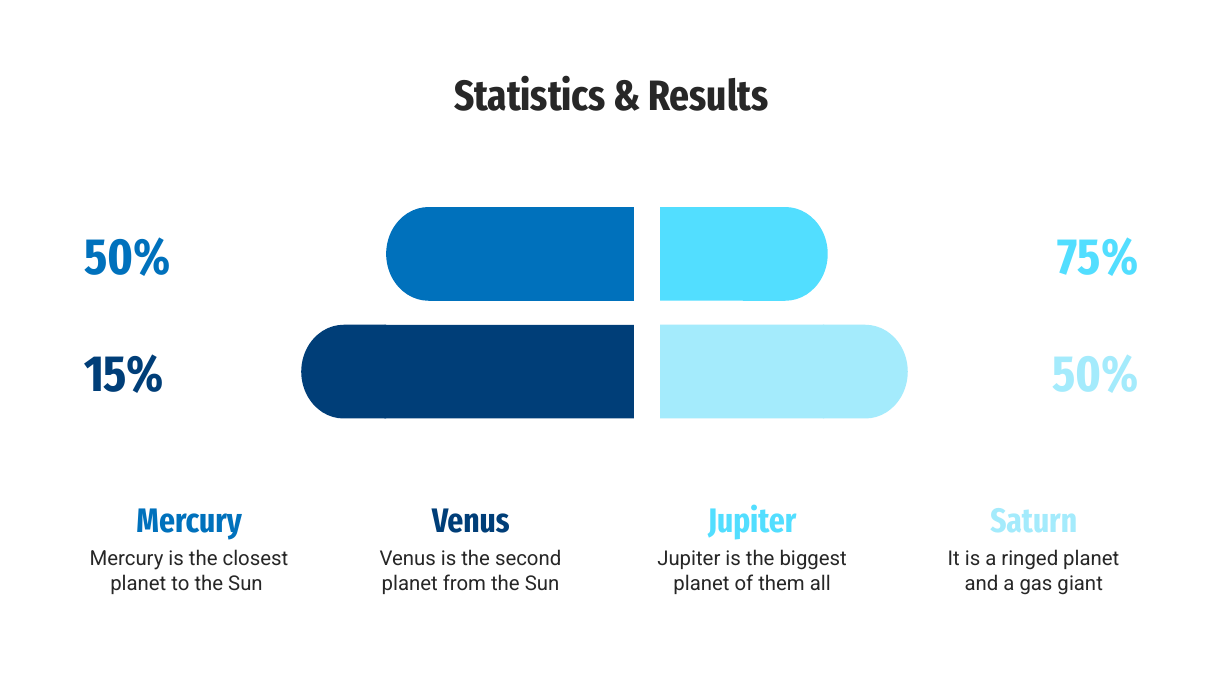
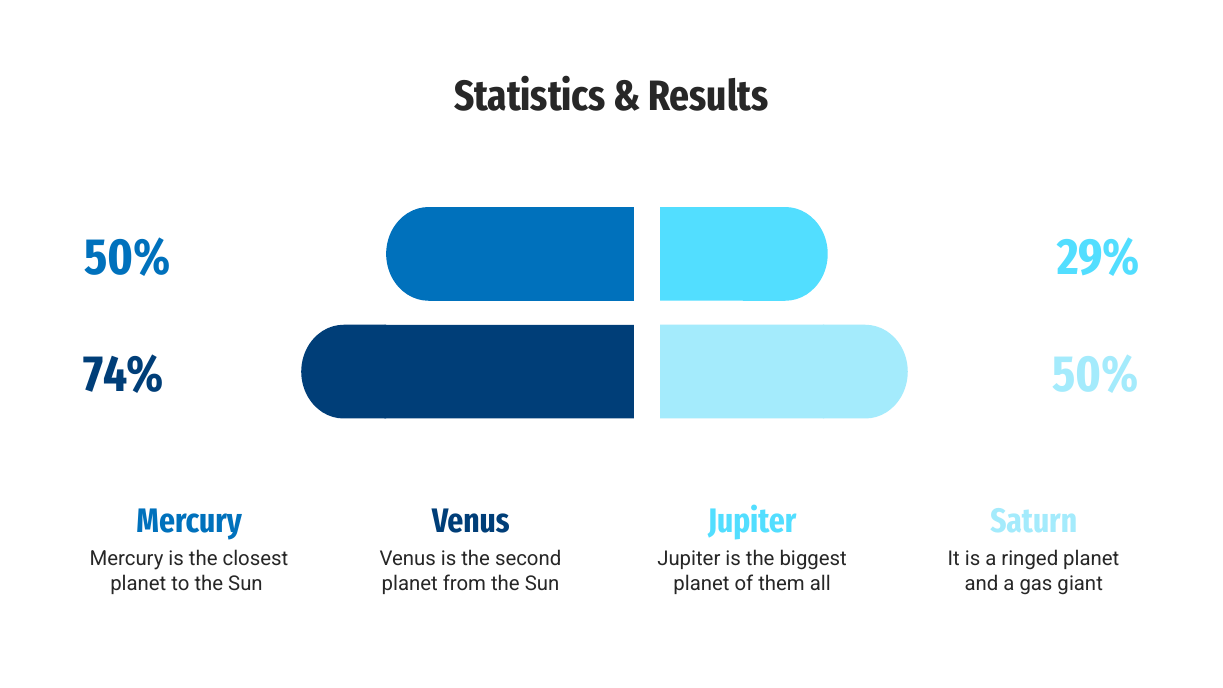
75%: 75% -> 29%
15%: 15% -> 74%
